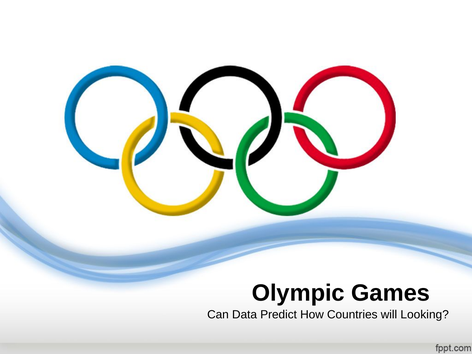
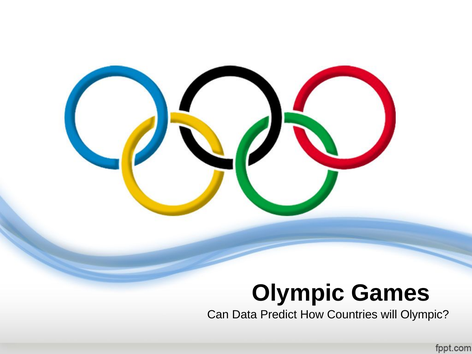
will Looking: Looking -> Olympic
